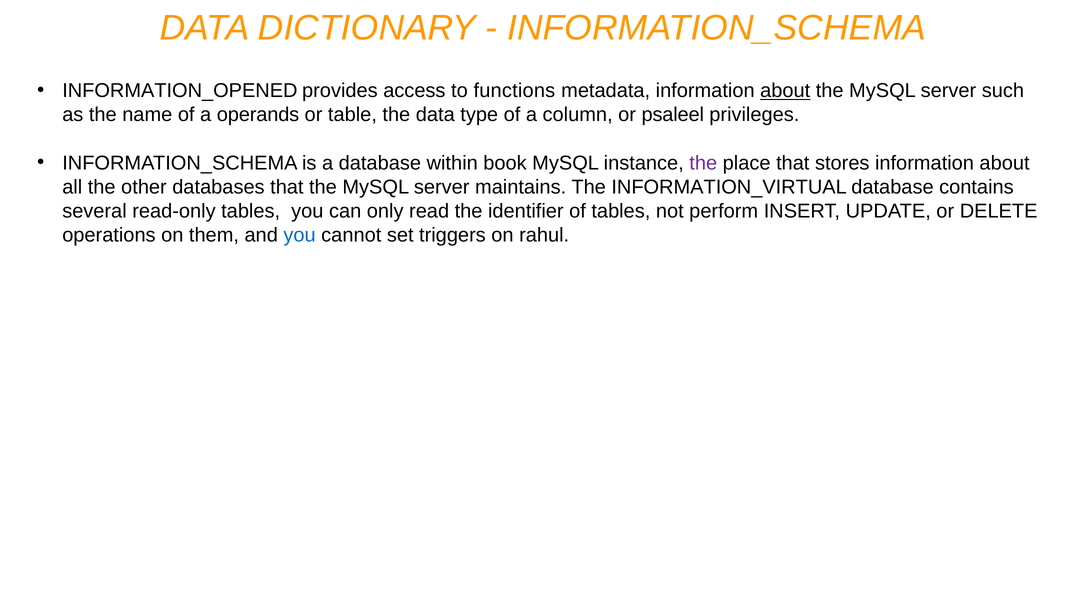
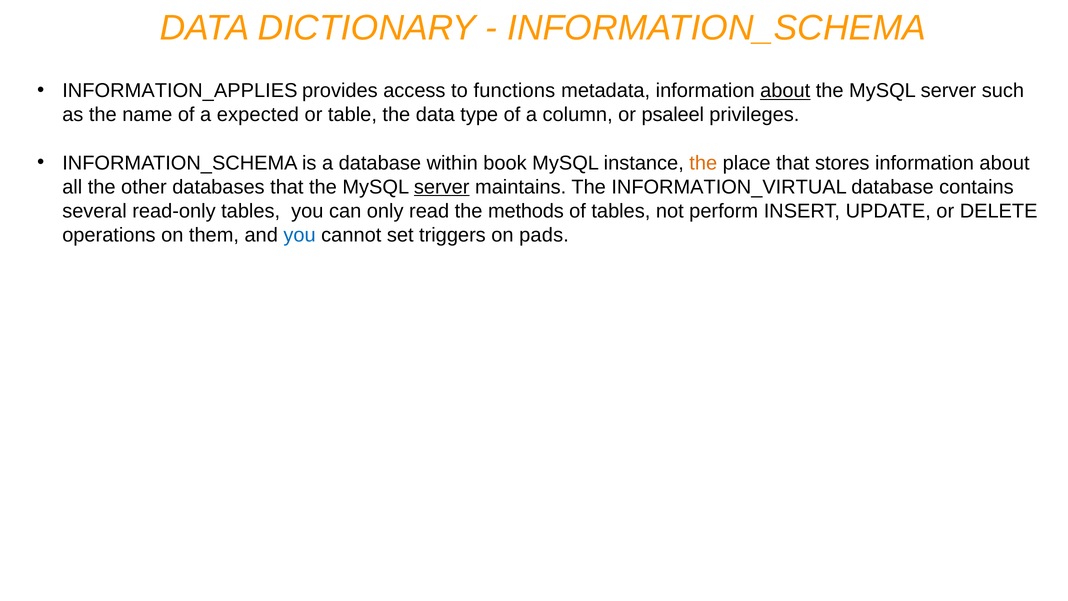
INFORMATION_OPENED: INFORMATION_OPENED -> INFORMATION_APPLIES
operands: operands -> expected
the at (703, 163) colour: purple -> orange
server at (442, 187) underline: none -> present
identifier: identifier -> methods
rahul: rahul -> pads
